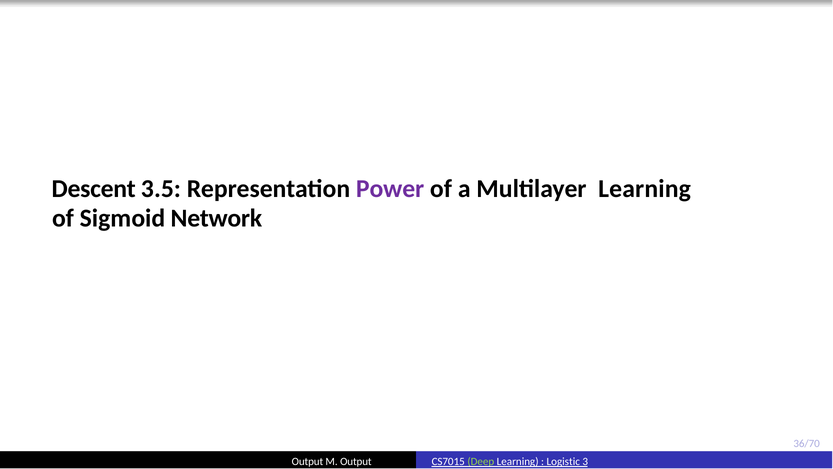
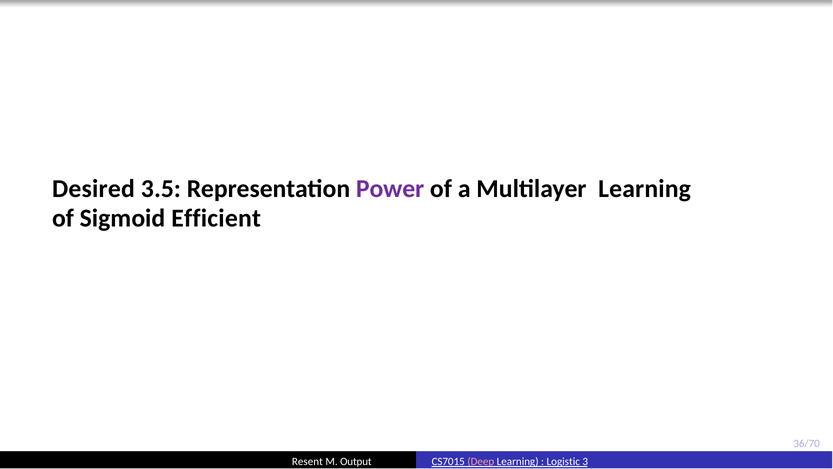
Descent: Descent -> Desired
Network: Network -> Efficient
Output at (307, 461): Output -> Resent
Deep colour: light green -> pink
